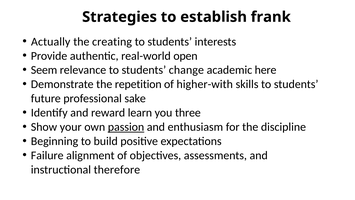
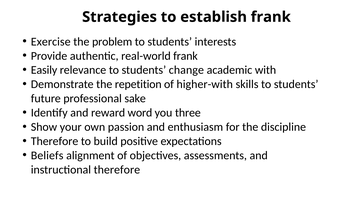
Actually: Actually -> Exercise
creating: creating -> problem
real-world open: open -> frank
Seem: Seem -> Easily
here: here -> with
learn: learn -> word
passion underline: present -> none
Beginning at (55, 141): Beginning -> Therefore
Failure: Failure -> Beliefs
